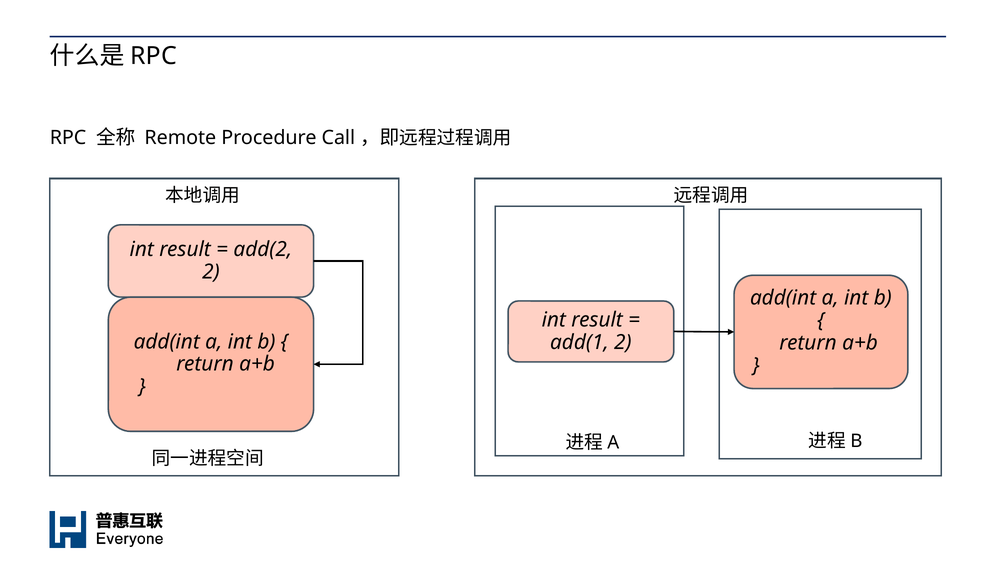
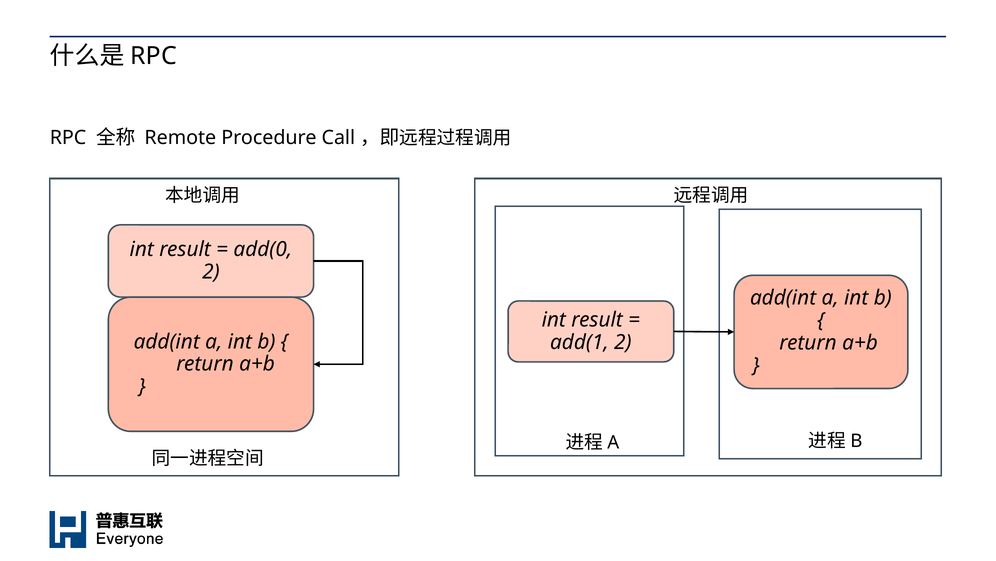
add(2: add(2 -> add(0
